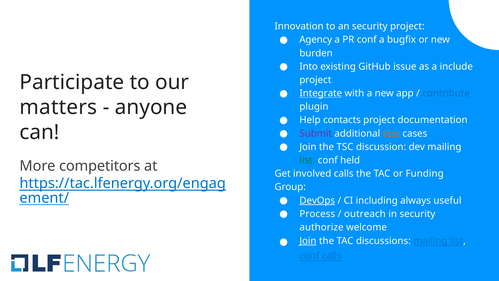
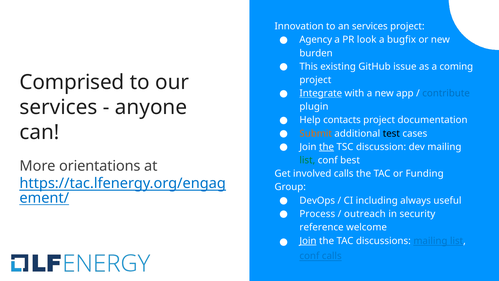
an security: security -> services
PR conf: conf -> look
Into: Into -> This
include: include -> coming
Participate: Participate -> Comprised
matters at (58, 107): matters -> services
Submit colour: purple -> orange
test colour: orange -> black
the at (327, 147) underline: none -> present
held: held -> best
competitors: competitors -> orientations
DevOps underline: present -> none
authorize: authorize -> reference
